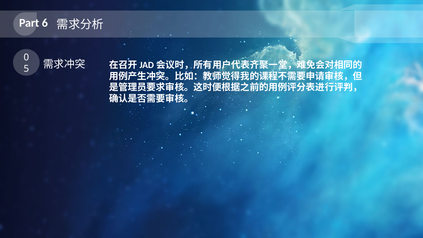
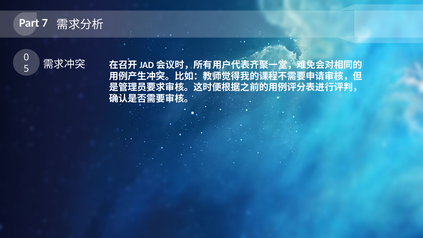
6: 6 -> 7
